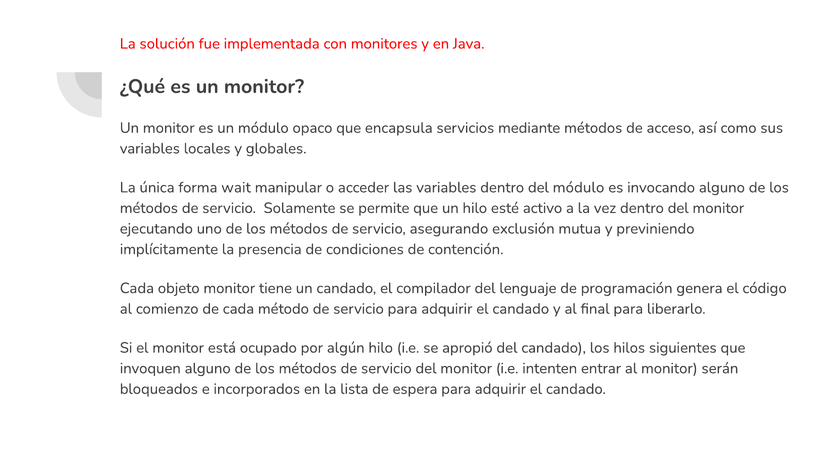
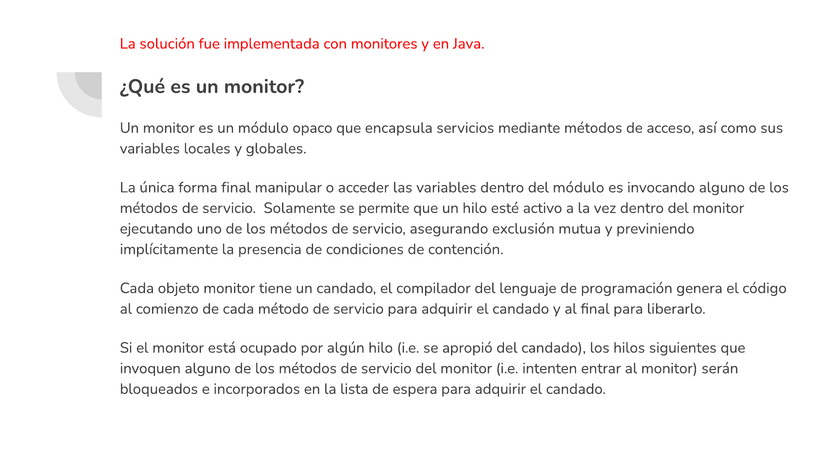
forma wait: wait -> final
